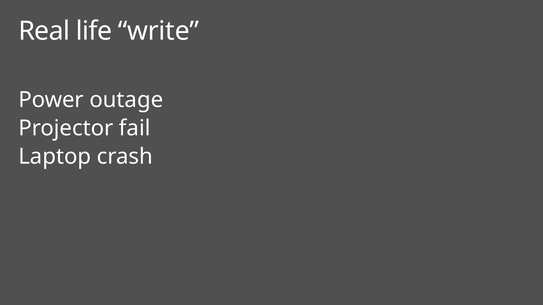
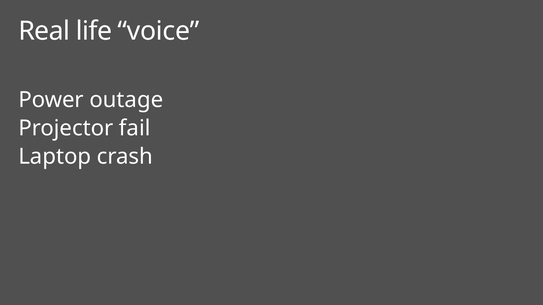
write: write -> voice
